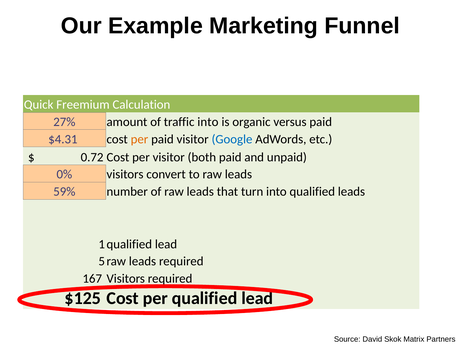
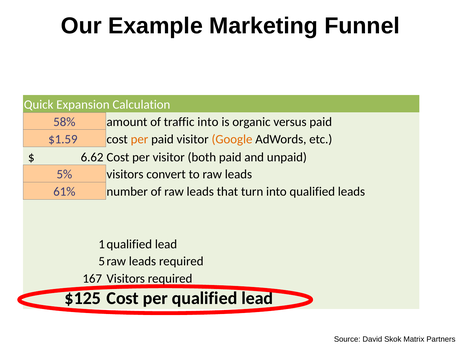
Freemium: Freemium -> Expansion
27%: 27% -> 58%
$4.31: $4.31 -> $1.59
Google colour: blue -> orange
0.72: 0.72 -> 6.62
0%: 0% -> 5%
59%: 59% -> 61%
